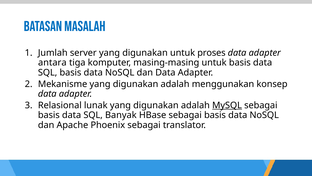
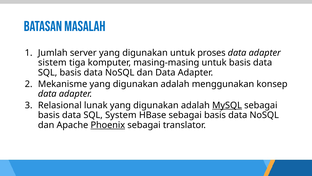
antara: antara -> sistem
Banyak: Banyak -> System
Phoenix underline: none -> present
